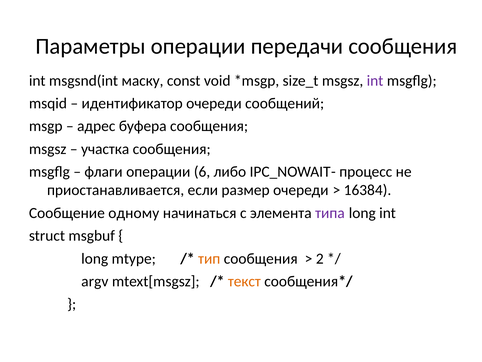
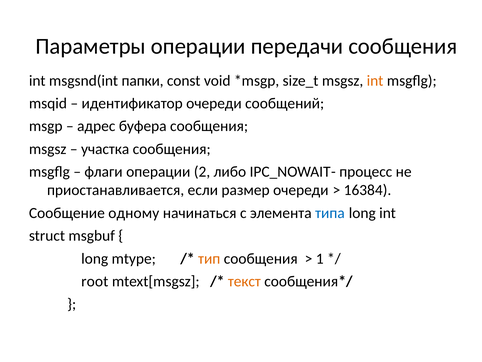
маску: маску -> папки
int at (375, 81) colour: purple -> orange
6: 6 -> 2
типа colour: purple -> blue
2: 2 -> 1
argv: argv -> root
